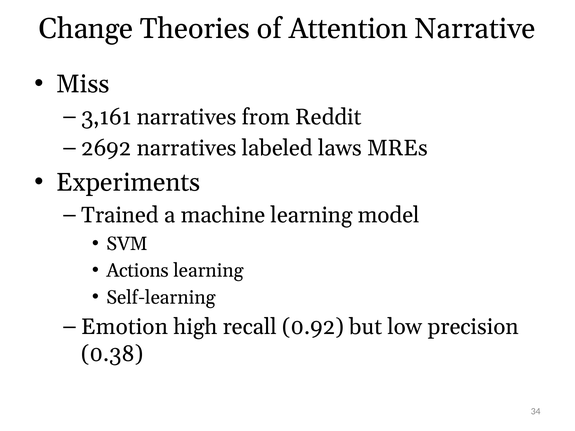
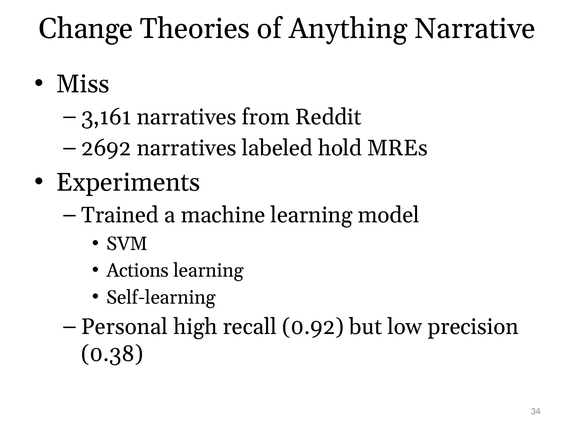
Attention: Attention -> Anything
laws: laws -> hold
Emotion: Emotion -> Personal
